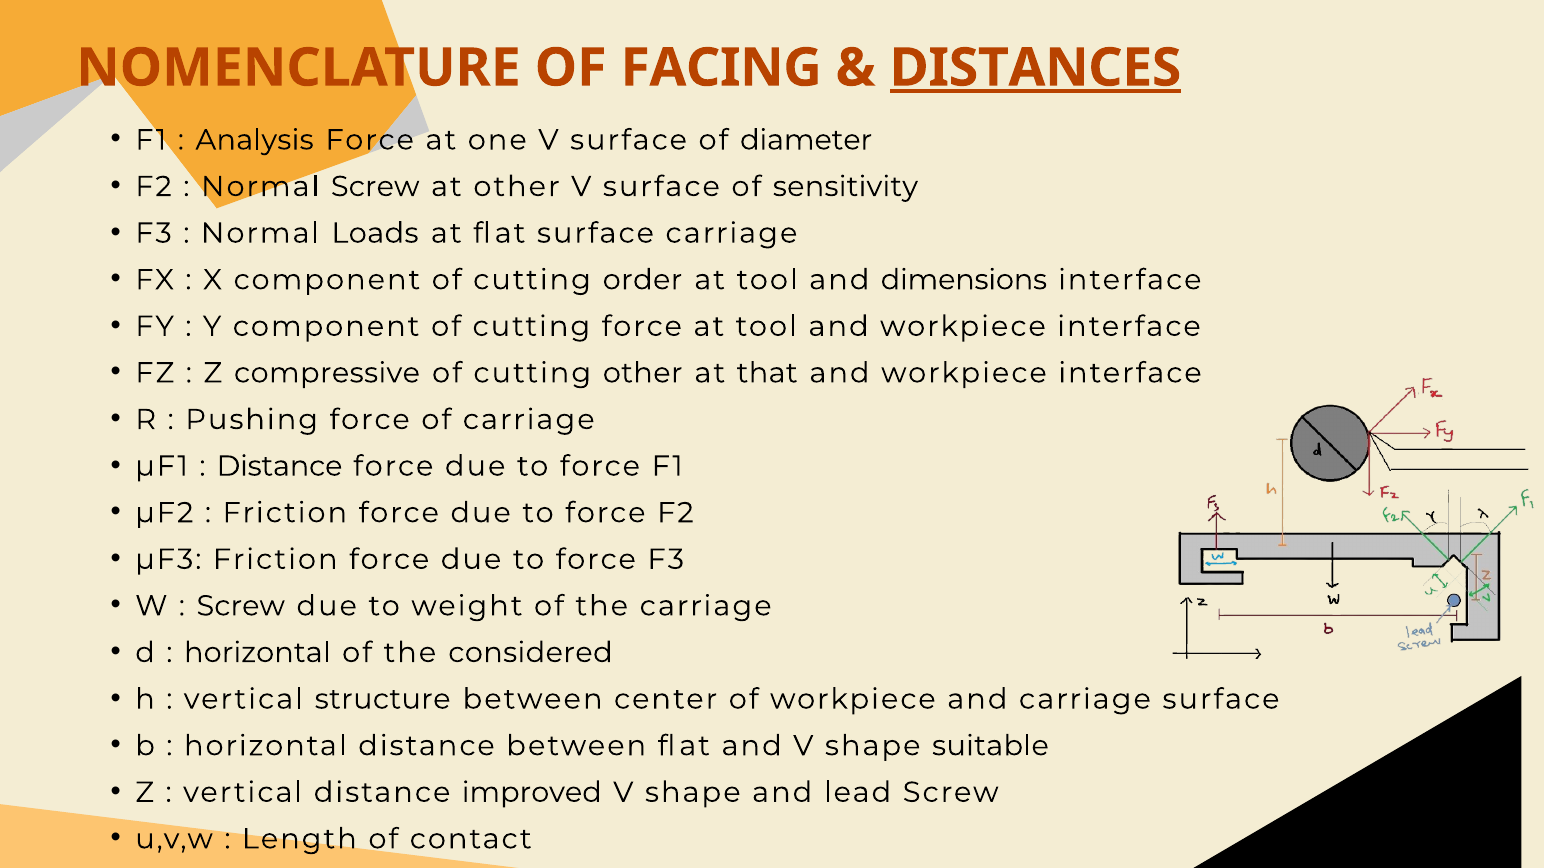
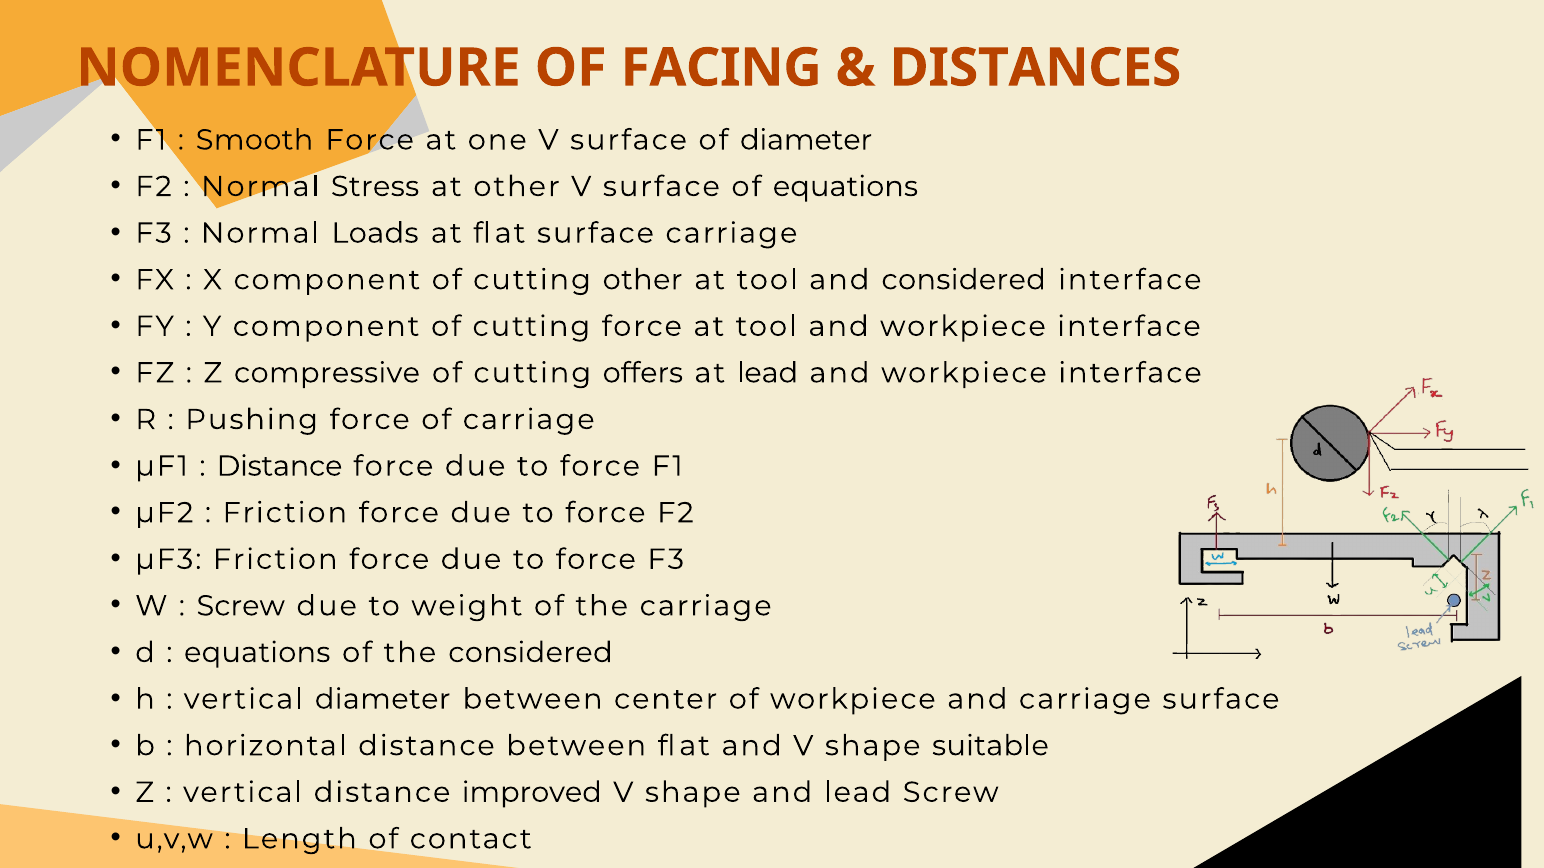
DISTANCES underline: present -> none
Analysis: Analysis -> Smooth
Normal Screw: Screw -> Stress
of sensitivity: sensitivity -> equations
cutting order: order -> other
and dimensions: dimensions -> considered
cutting other: other -> offers
at that: that -> lead
horizontal at (257, 653): horizontal -> equations
vertical structure: structure -> diameter
